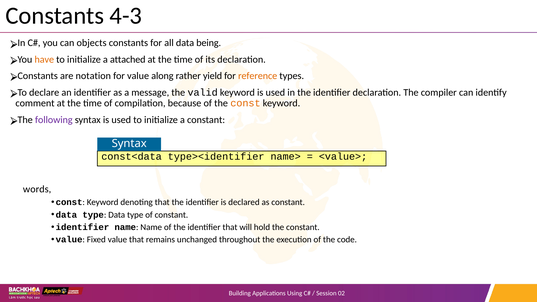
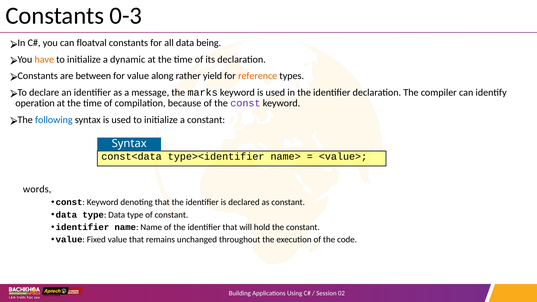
4-3: 4-3 -> 0-3
objects: objects -> floatval
attached: attached -> dynamic
notation: notation -> between
valid: valid -> marks
comment: comment -> operation
const at (245, 103) colour: orange -> purple
following colour: purple -> blue
